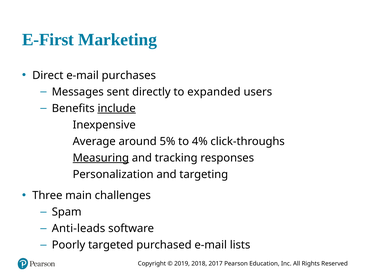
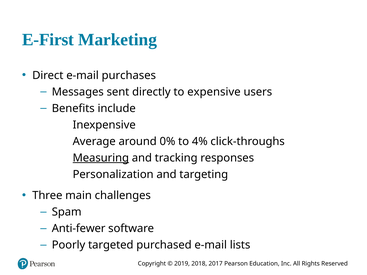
expanded: expanded -> expensive
include underline: present -> none
5%: 5% -> 0%
Anti-leads: Anti-leads -> Anti-fewer
